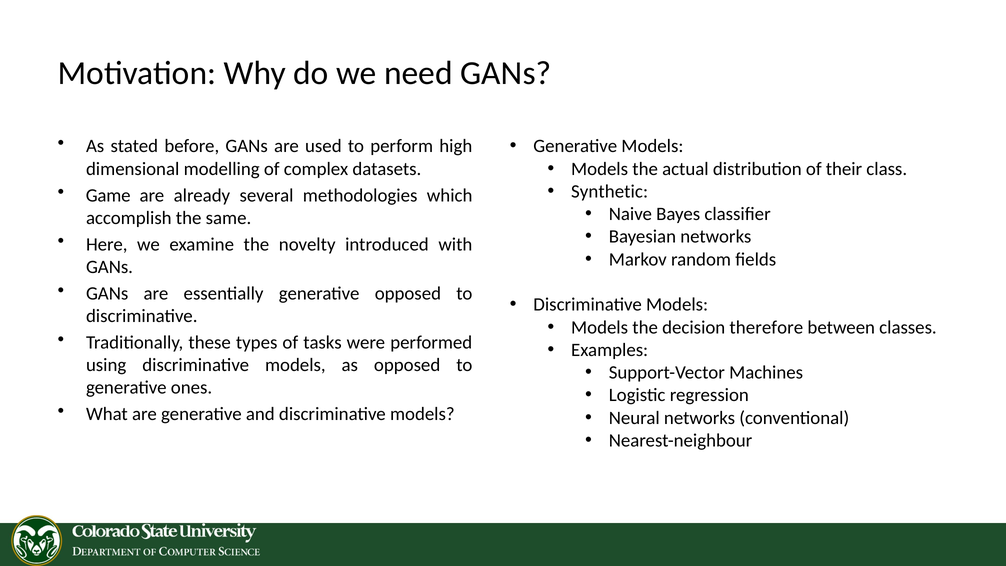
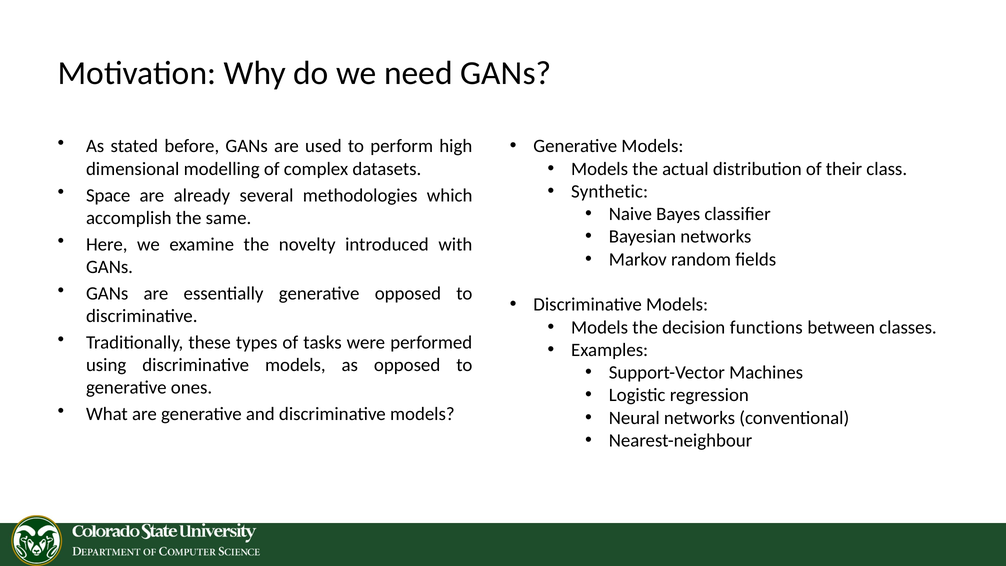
Game: Game -> Space
therefore: therefore -> functions
